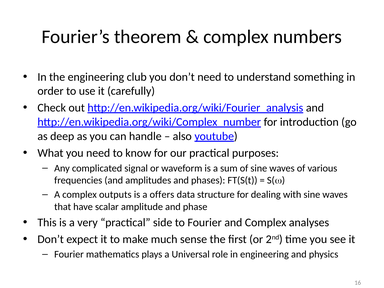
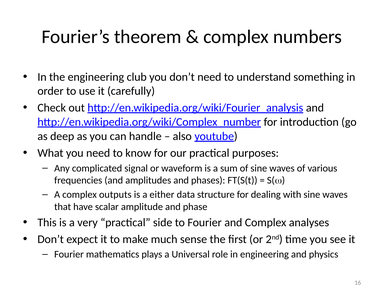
offers: offers -> either
